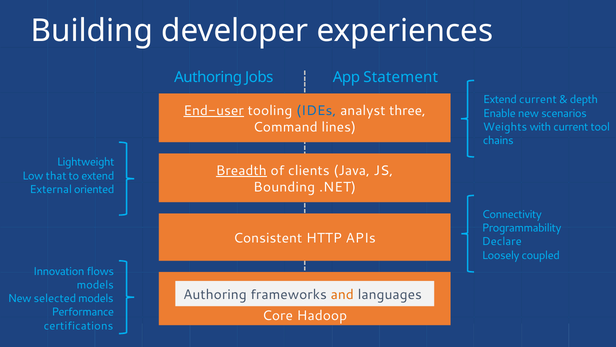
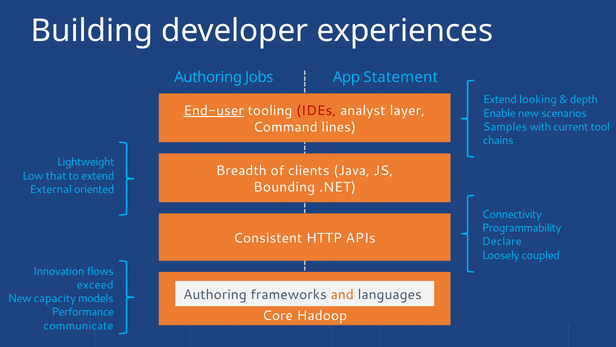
Extend current: current -> looking
IDEs colour: blue -> red
three: three -> layer
Weights: Weights -> Samples
Breadth underline: present -> none
models at (95, 285): models -> exceed
selected: selected -> capacity
certifications: certifications -> communicate
